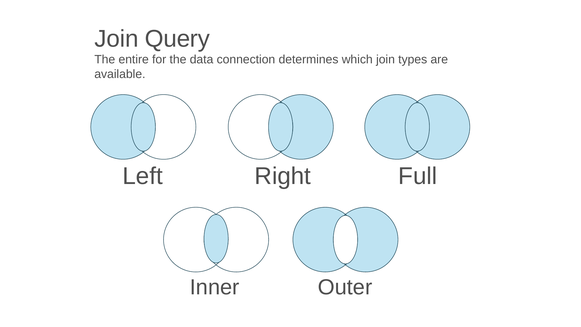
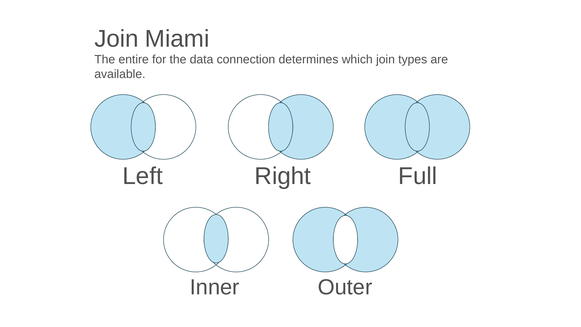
Query: Query -> Miami
